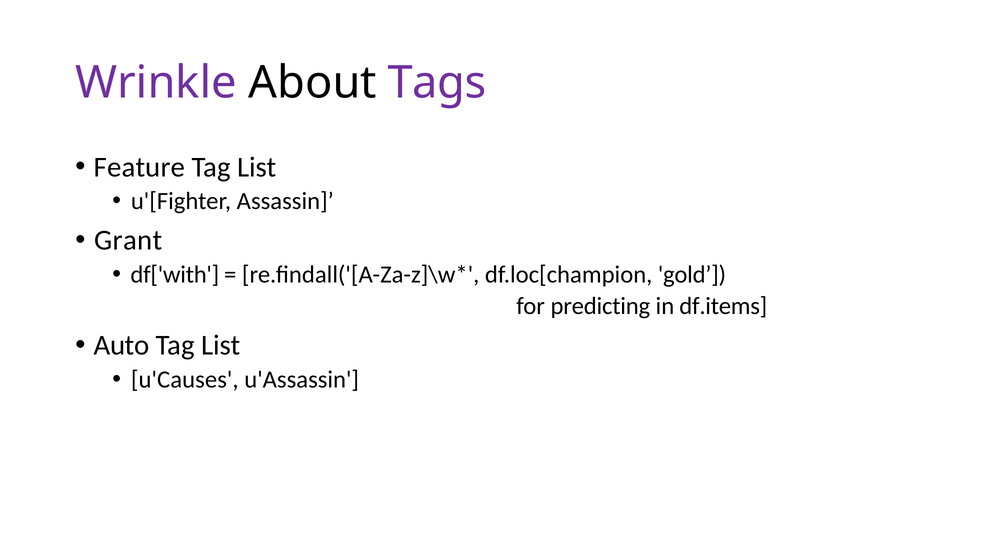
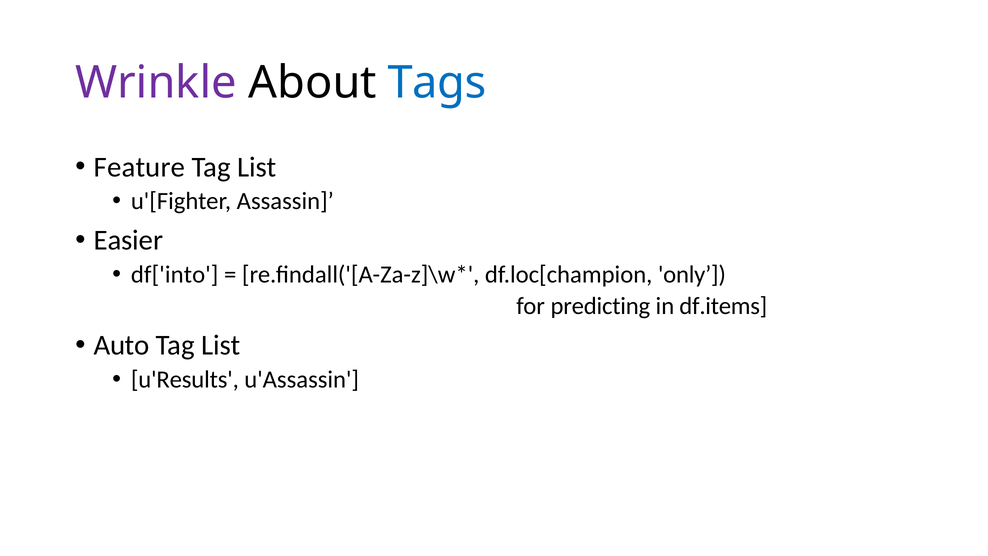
Tags colour: purple -> blue
Grant: Grant -> Easier
df['with: df['with -> df['into
gold: gold -> only
u'Causes: u'Causes -> u'Results
